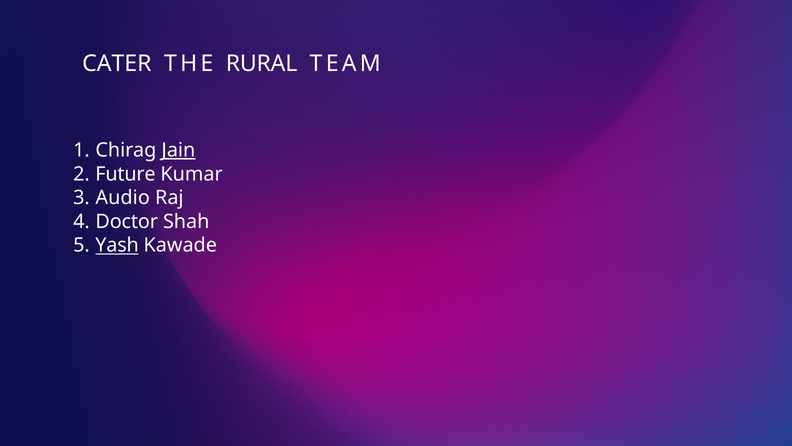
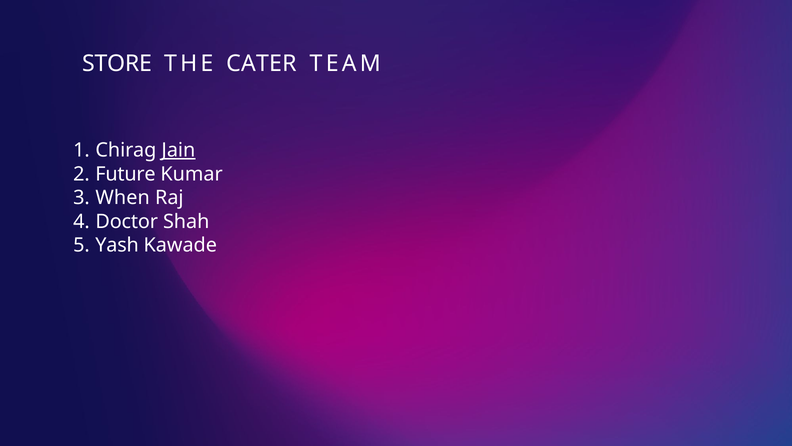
CATER: CATER -> STORE
RURAL: RURAL -> CATER
Audio: Audio -> When
Yash underline: present -> none
